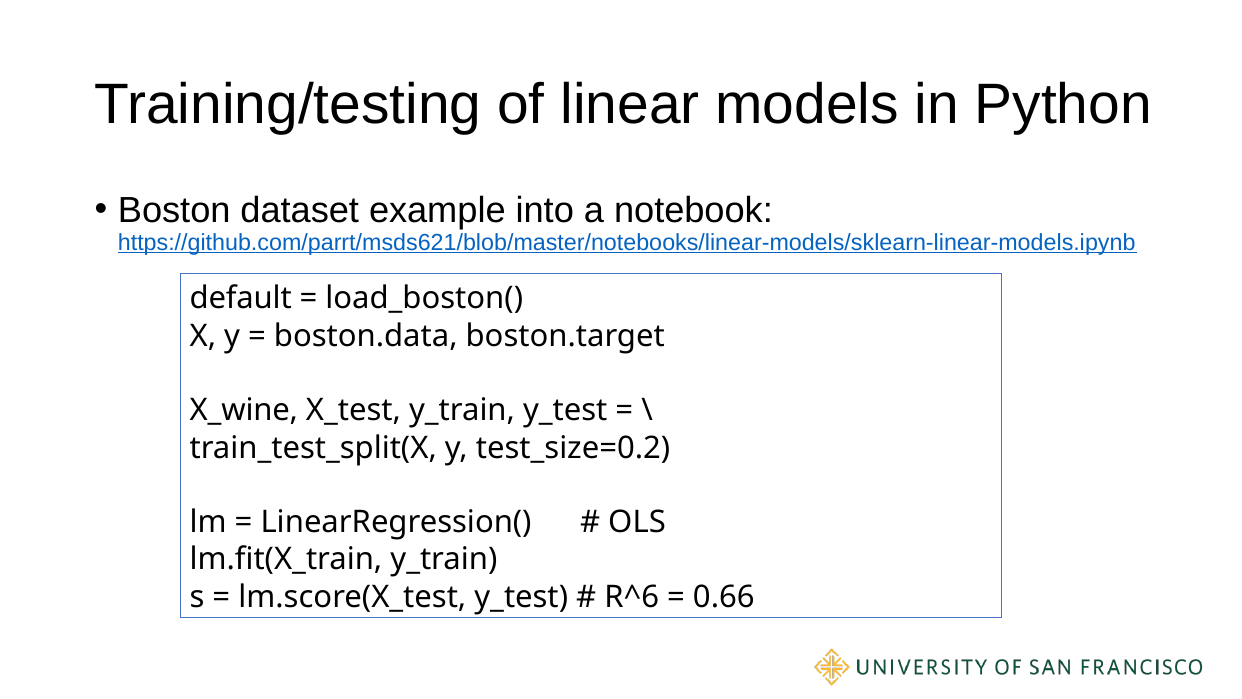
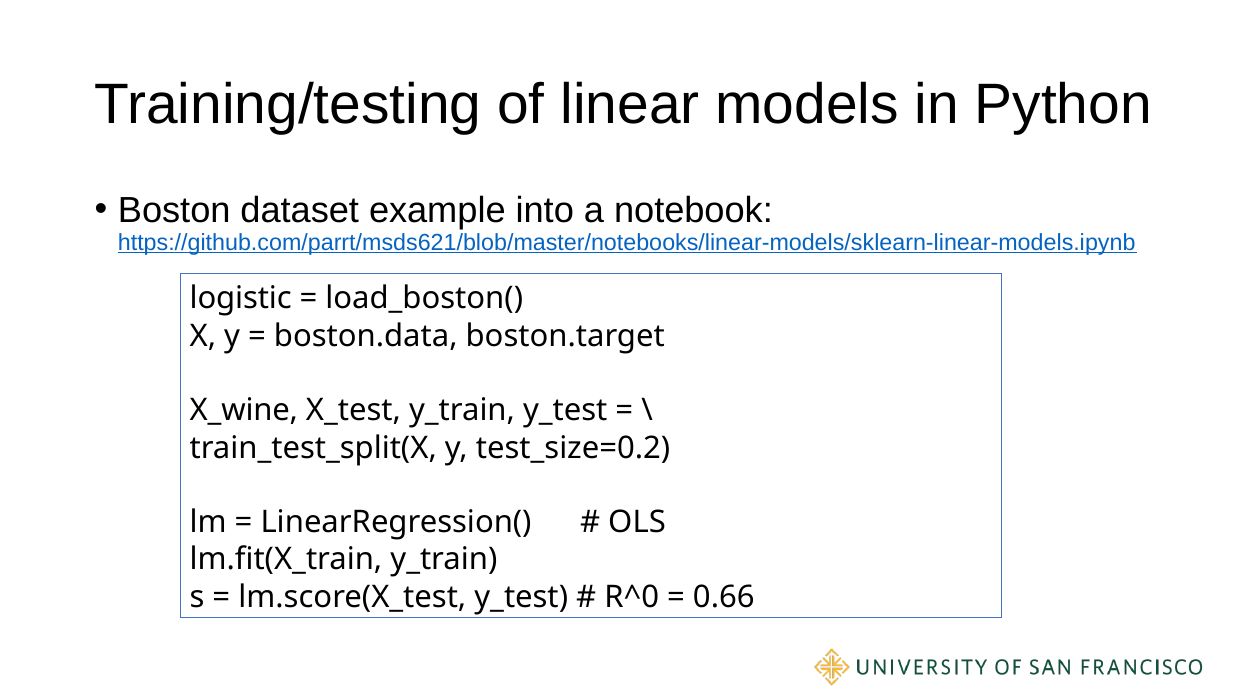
default: default -> logistic
R^6: R^6 -> R^0
